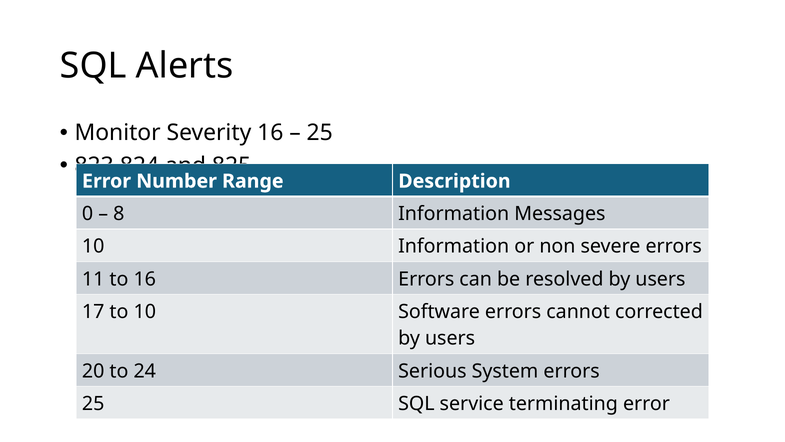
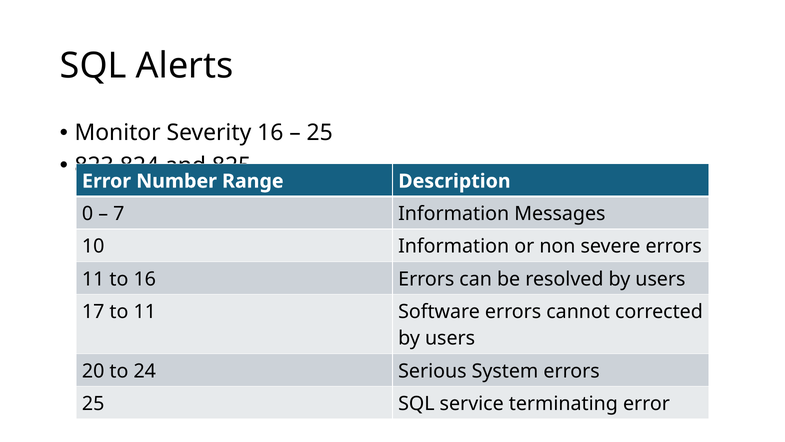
8: 8 -> 7
to 10: 10 -> 11
